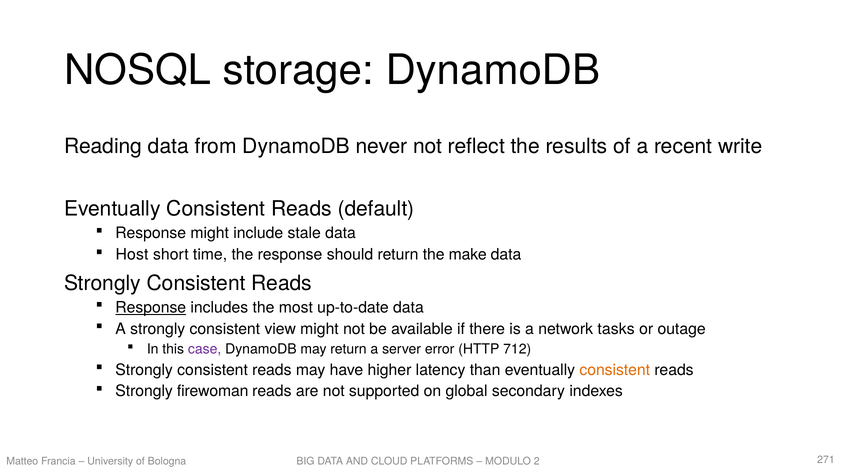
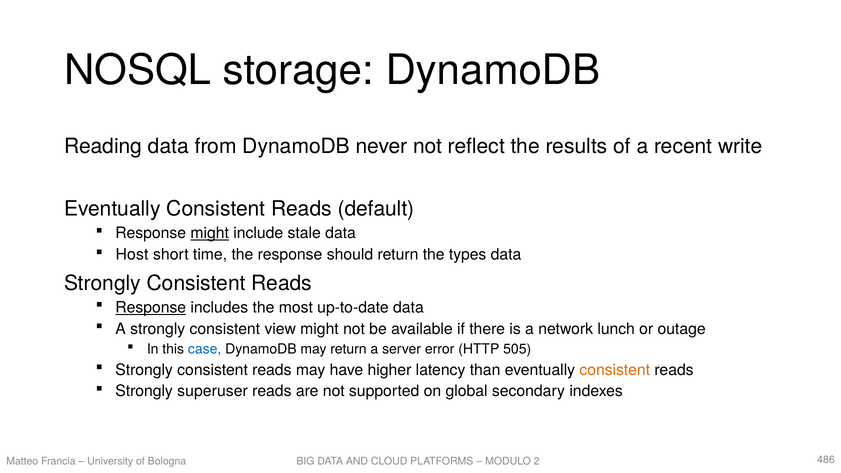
might at (210, 233) underline: none -> present
make: make -> types
tasks: tasks -> lunch
case colour: purple -> blue
712: 712 -> 505
firewoman: firewoman -> superuser
271: 271 -> 486
